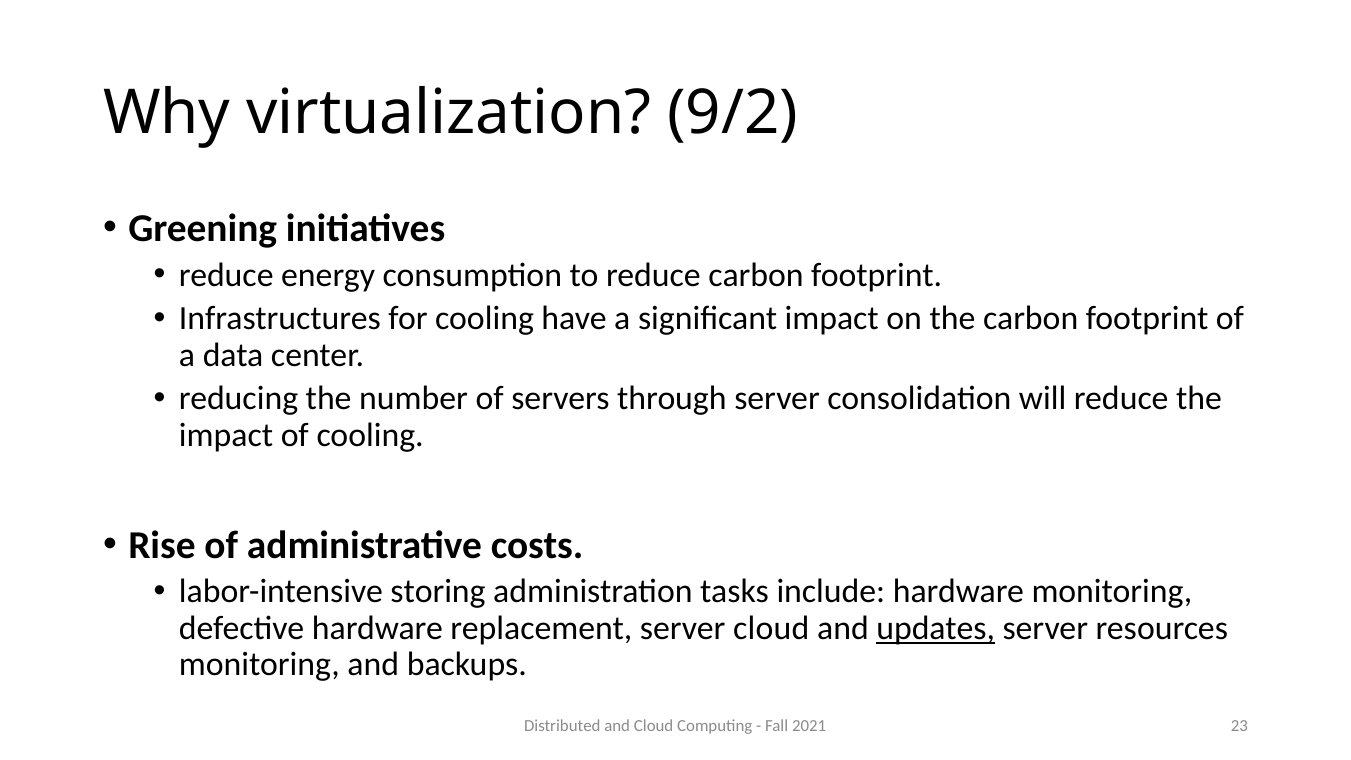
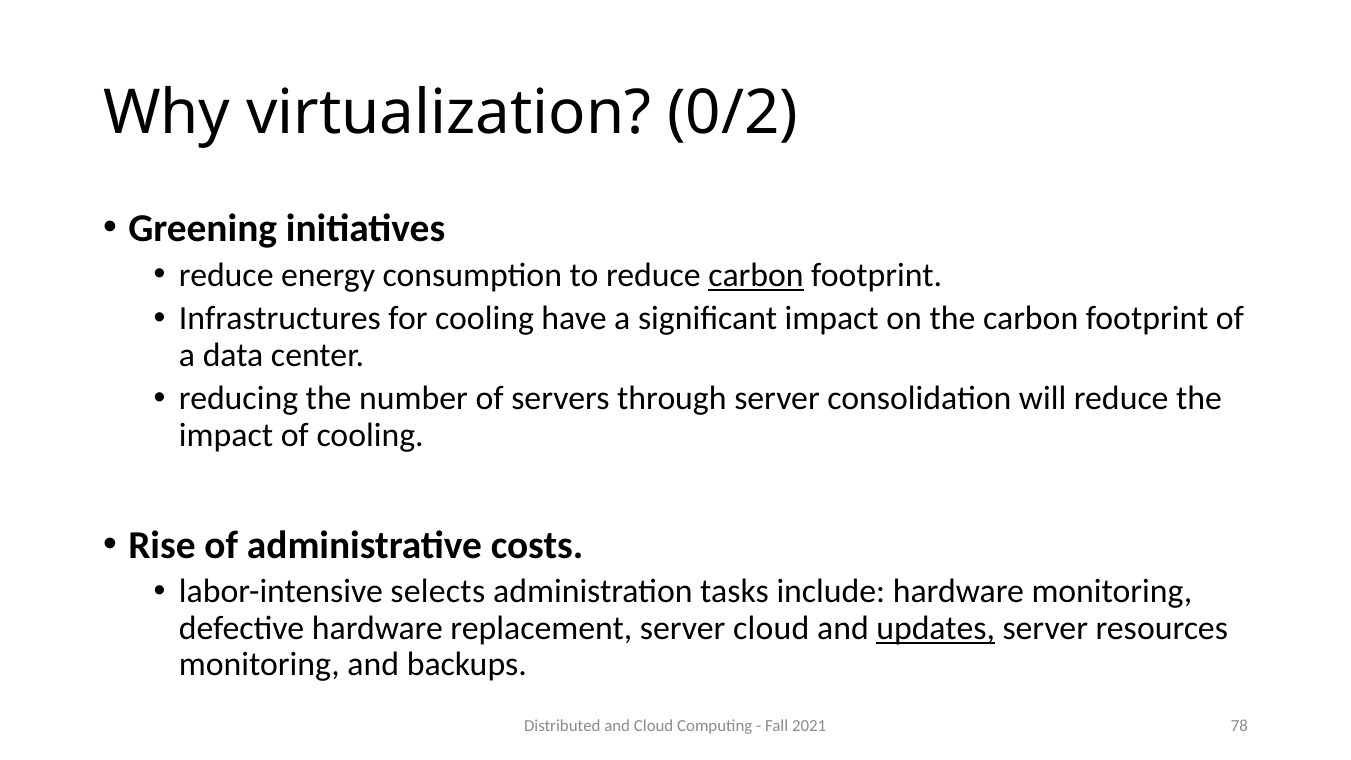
9/2: 9/2 -> 0/2
carbon at (756, 275) underline: none -> present
storing: storing -> selects
23: 23 -> 78
